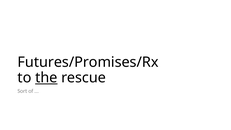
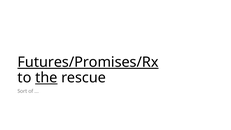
Futures/Promises/Rx underline: none -> present
